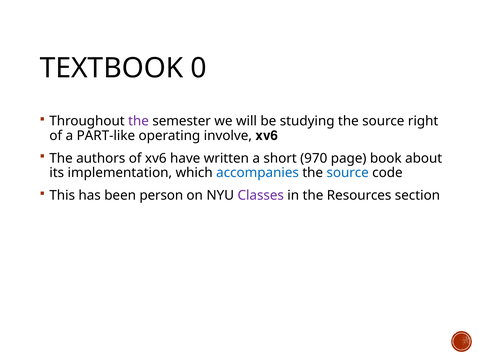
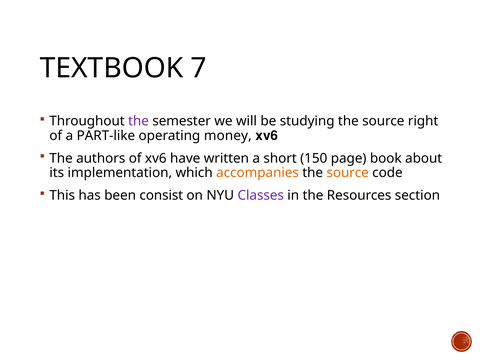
0: 0 -> 7
involve: involve -> money
970: 970 -> 150
accompanies colour: blue -> orange
source at (348, 173) colour: blue -> orange
person: person -> consist
